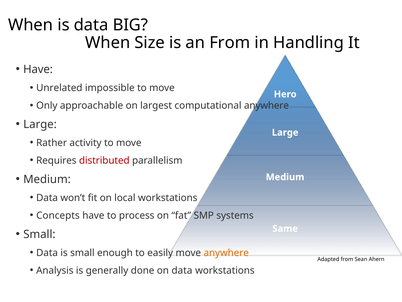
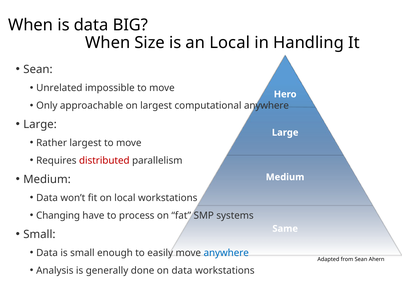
an From: From -> Local
Have at (38, 69): Have -> Sean
Rather activity: activity -> largest
Concepts: Concepts -> Changing
anywhere at (226, 252) colour: orange -> blue
